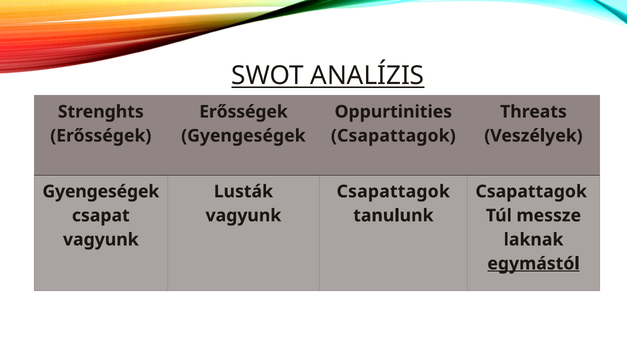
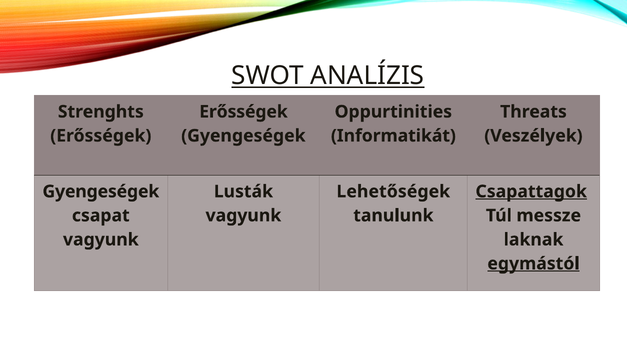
Csapattagok at (393, 136): Csapattagok -> Informatikát
Csapattagok at (393, 192): Csapattagok -> Lehetőségek
Csapattagok at (531, 192) underline: none -> present
